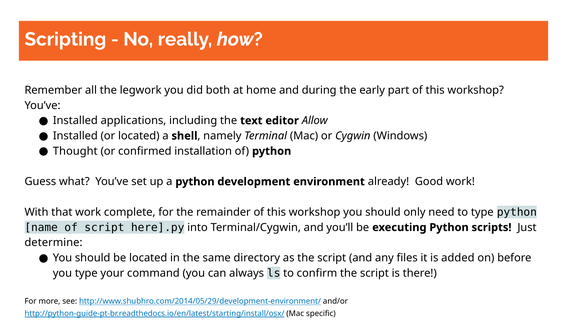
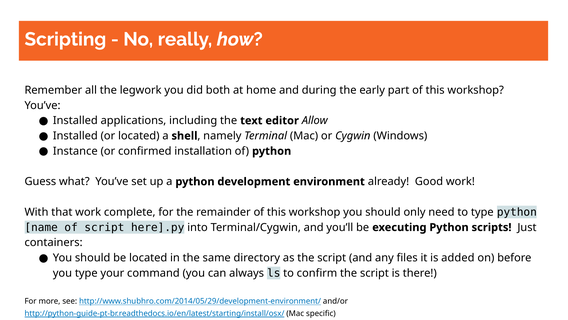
Thought: Thought -> Instance
determine: determine -> containers
